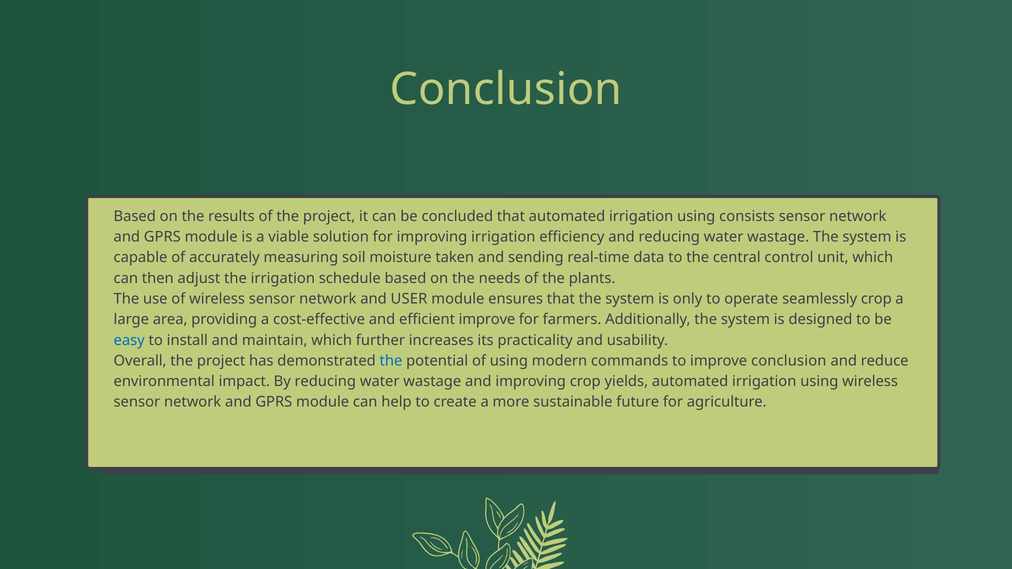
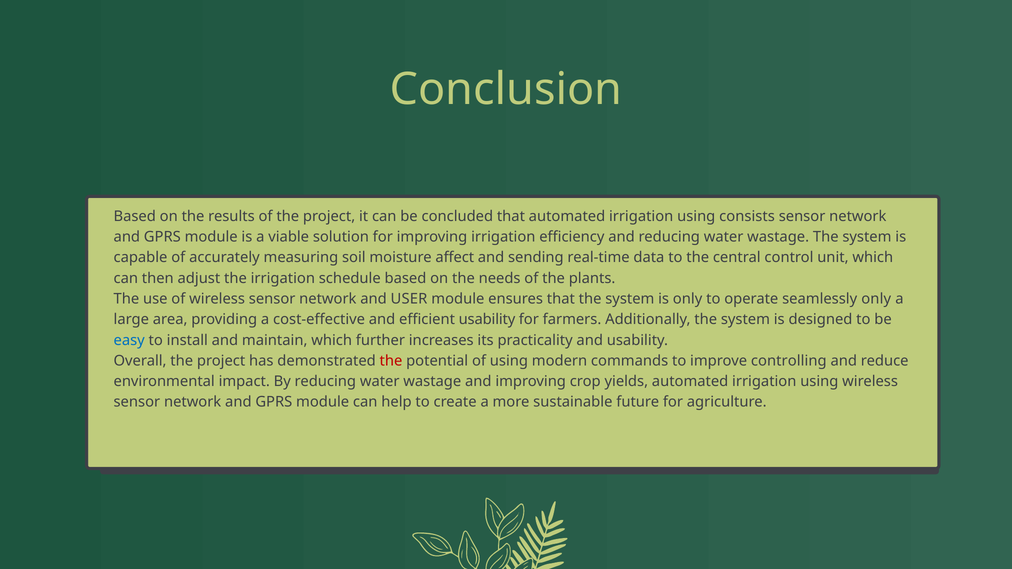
taken: taken -> affect
seamlessly crop: crop -> only
efficient improve: improve -> usability
the at (391, 361) colour: blue -> red
improve conclusion: conclusion -> controlling
